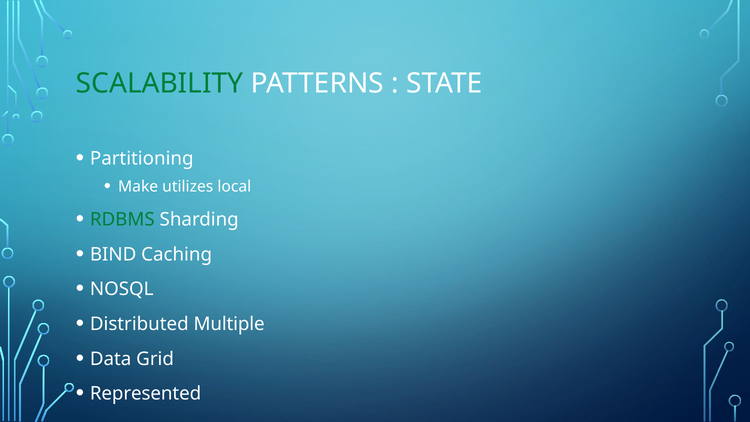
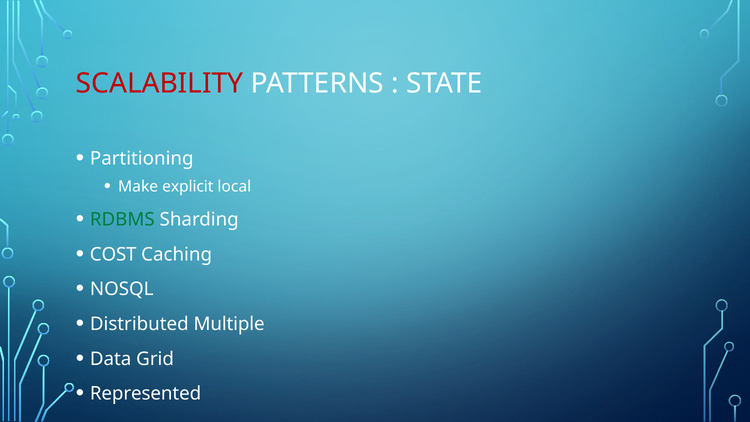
SCALABILITY colour: green -> red
utilizes: utilizes -> explicit
BIND: BIND -> COST
